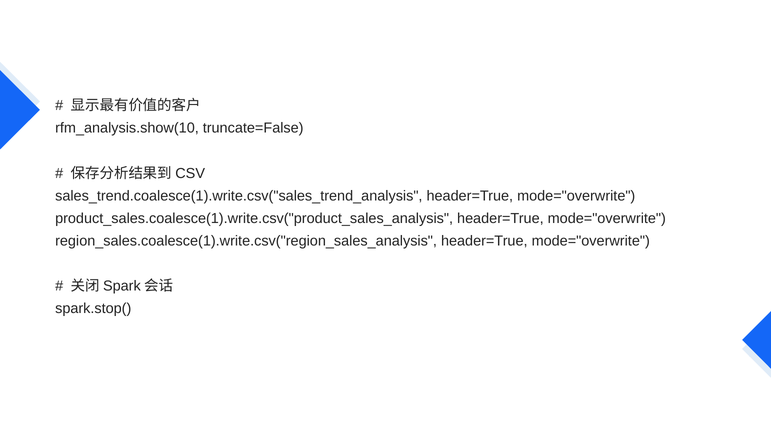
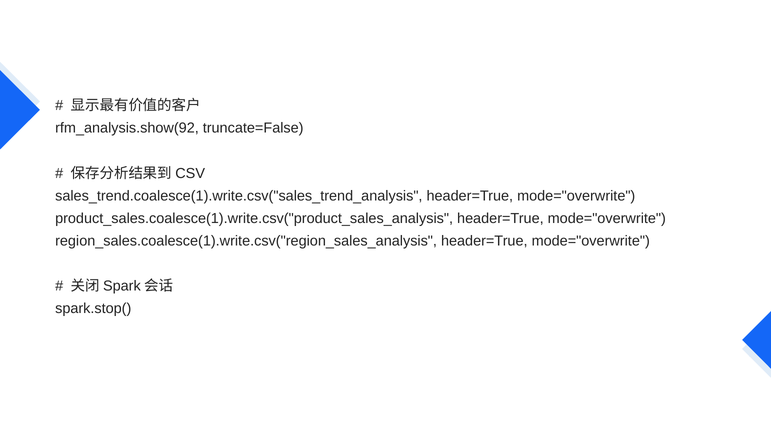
rfm_analysis.show(10: rfm_analysis.show(10 -> rfm_analysis.show(92
